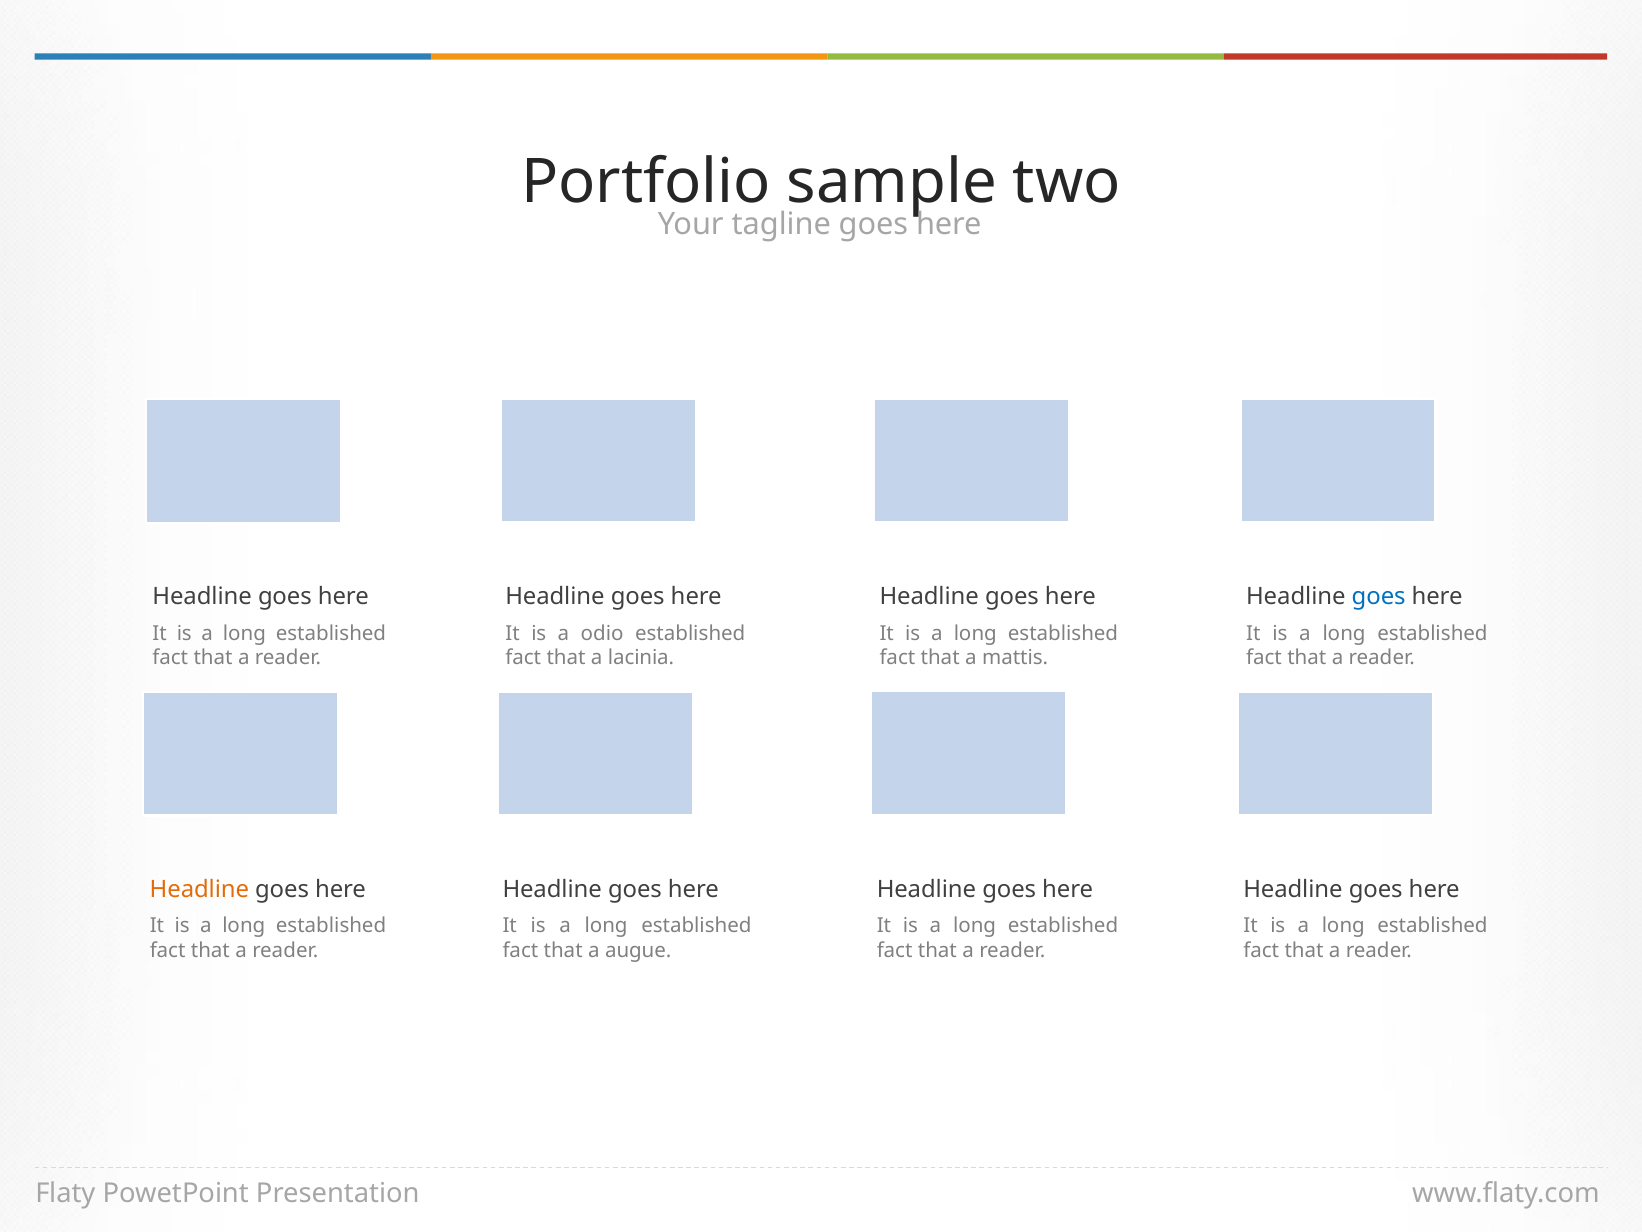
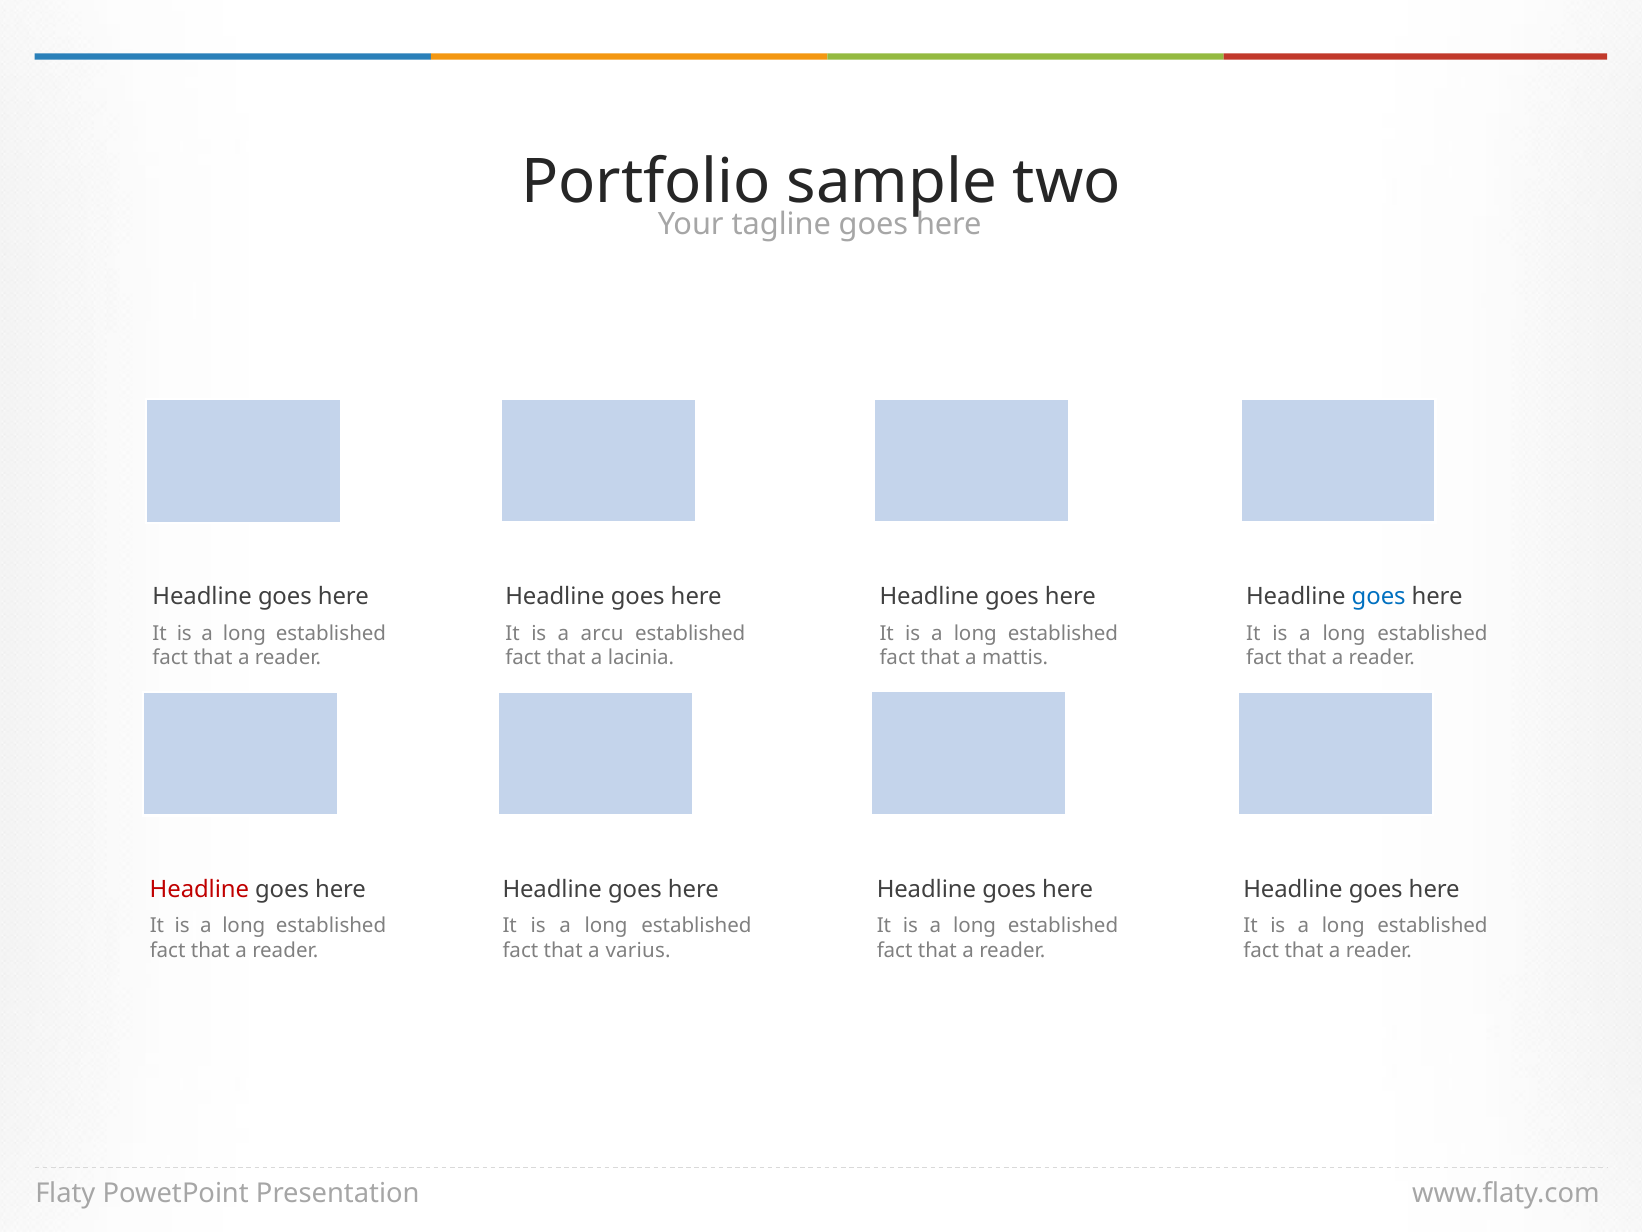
odio: odio -> arcu
Headline at (199, 889) colour: orange -> red
augue: augue -> varius
